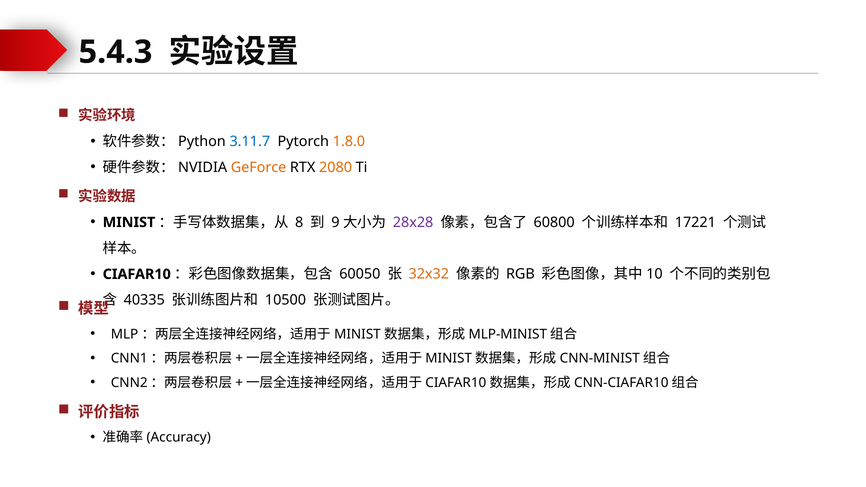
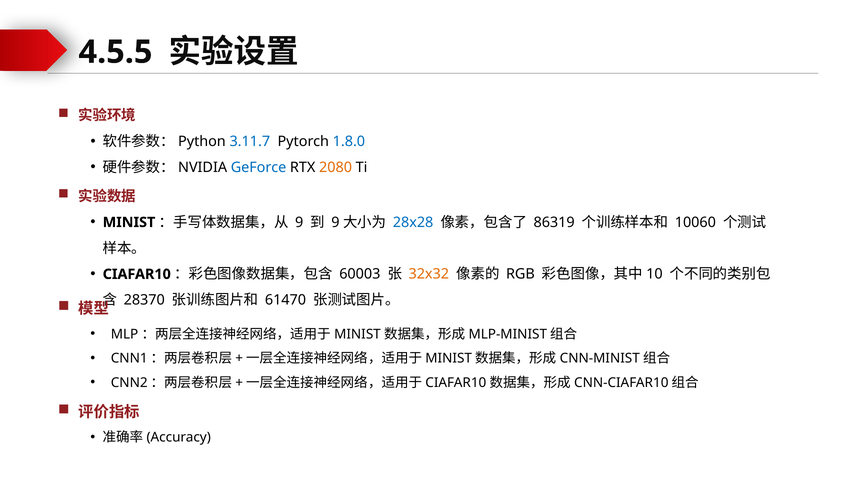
5.4.3: 5.4.3 -> 4.5.5
1.8.0 colour: orange -> blue
GeForce colour: orange -> blue
8: 8 -> 9
28x28 colour: purple -> blue
60800: 60800 -> 86319
17221: 17221 -> 10060
60050: 60050 -> 60003
40335: 40335 -> 28370
10500: 10500 -> 61470
